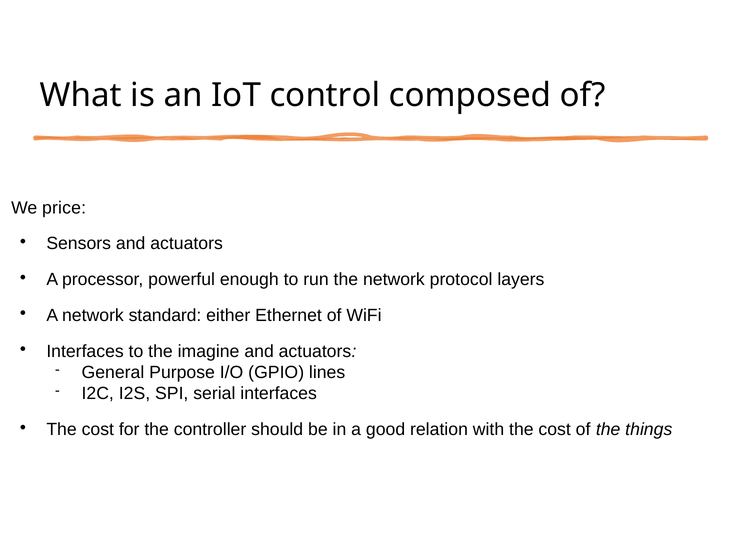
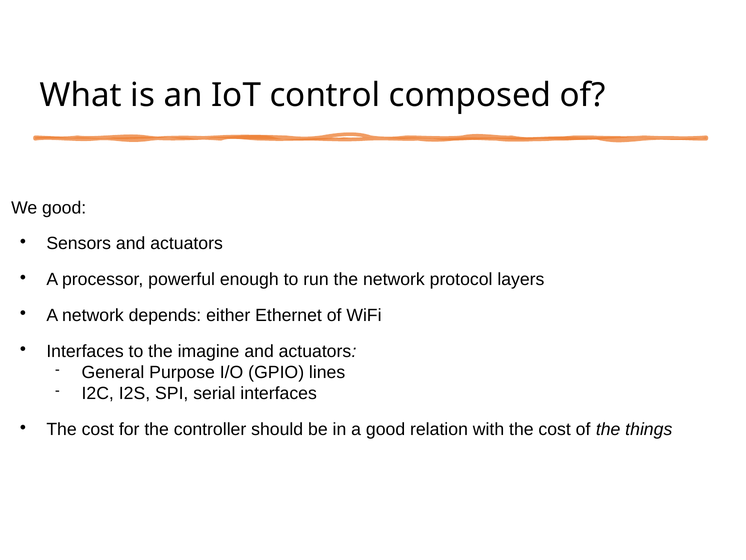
We price: price -> good
standard: standard -> depends
